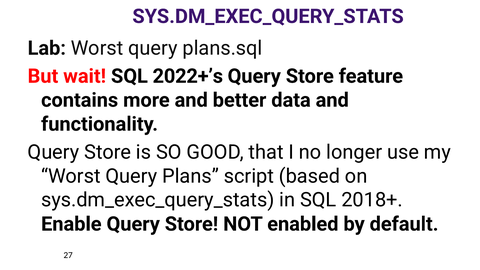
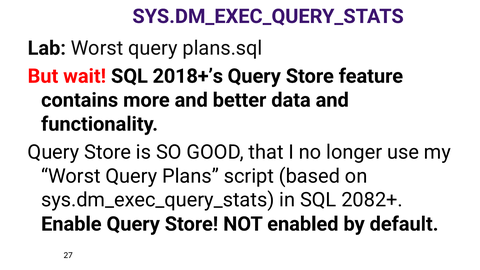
2022+’s: 2022+’s -> 2018+’s
2018+: 2018+ -> 2082+
